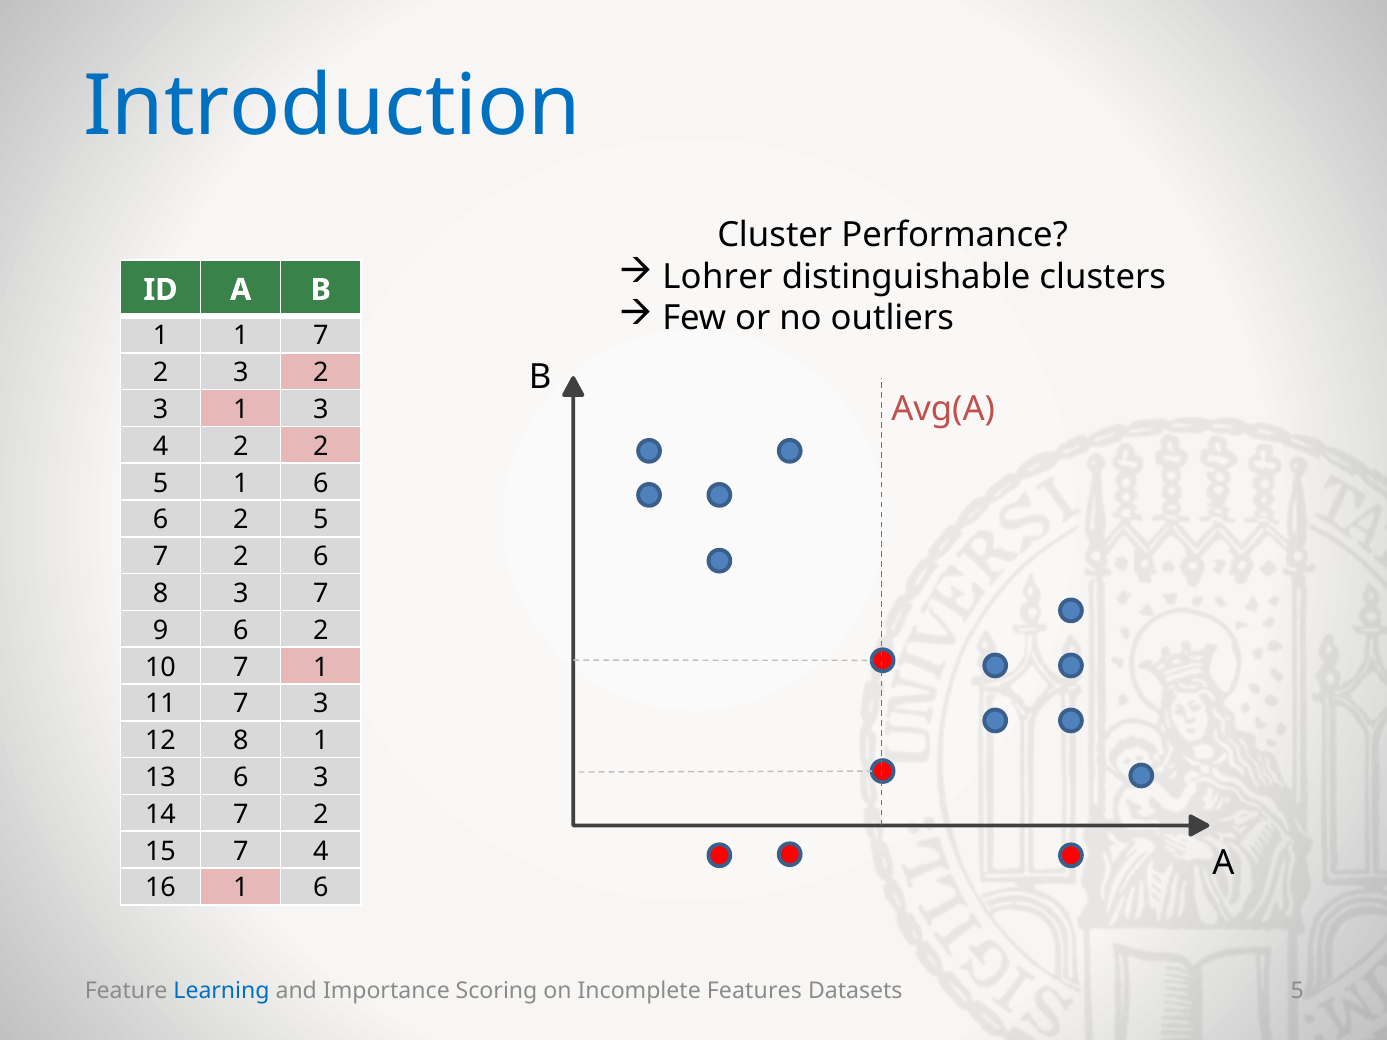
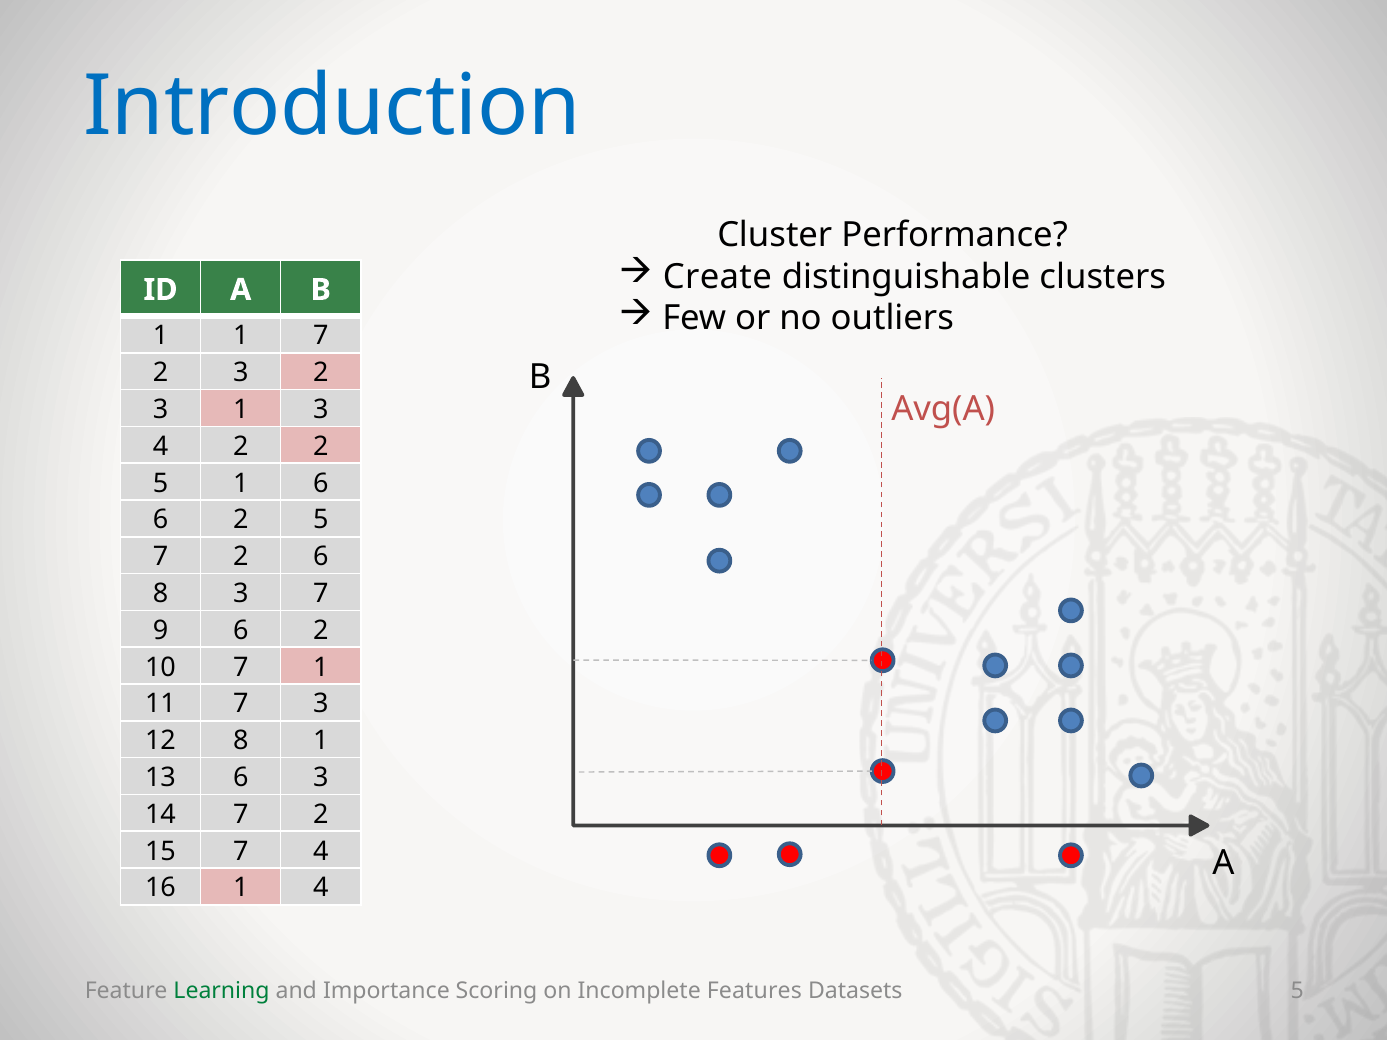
Lohrer: Lohrer -> Create
16 1 6: 6 -> 4
Learning colour: blue -> green
